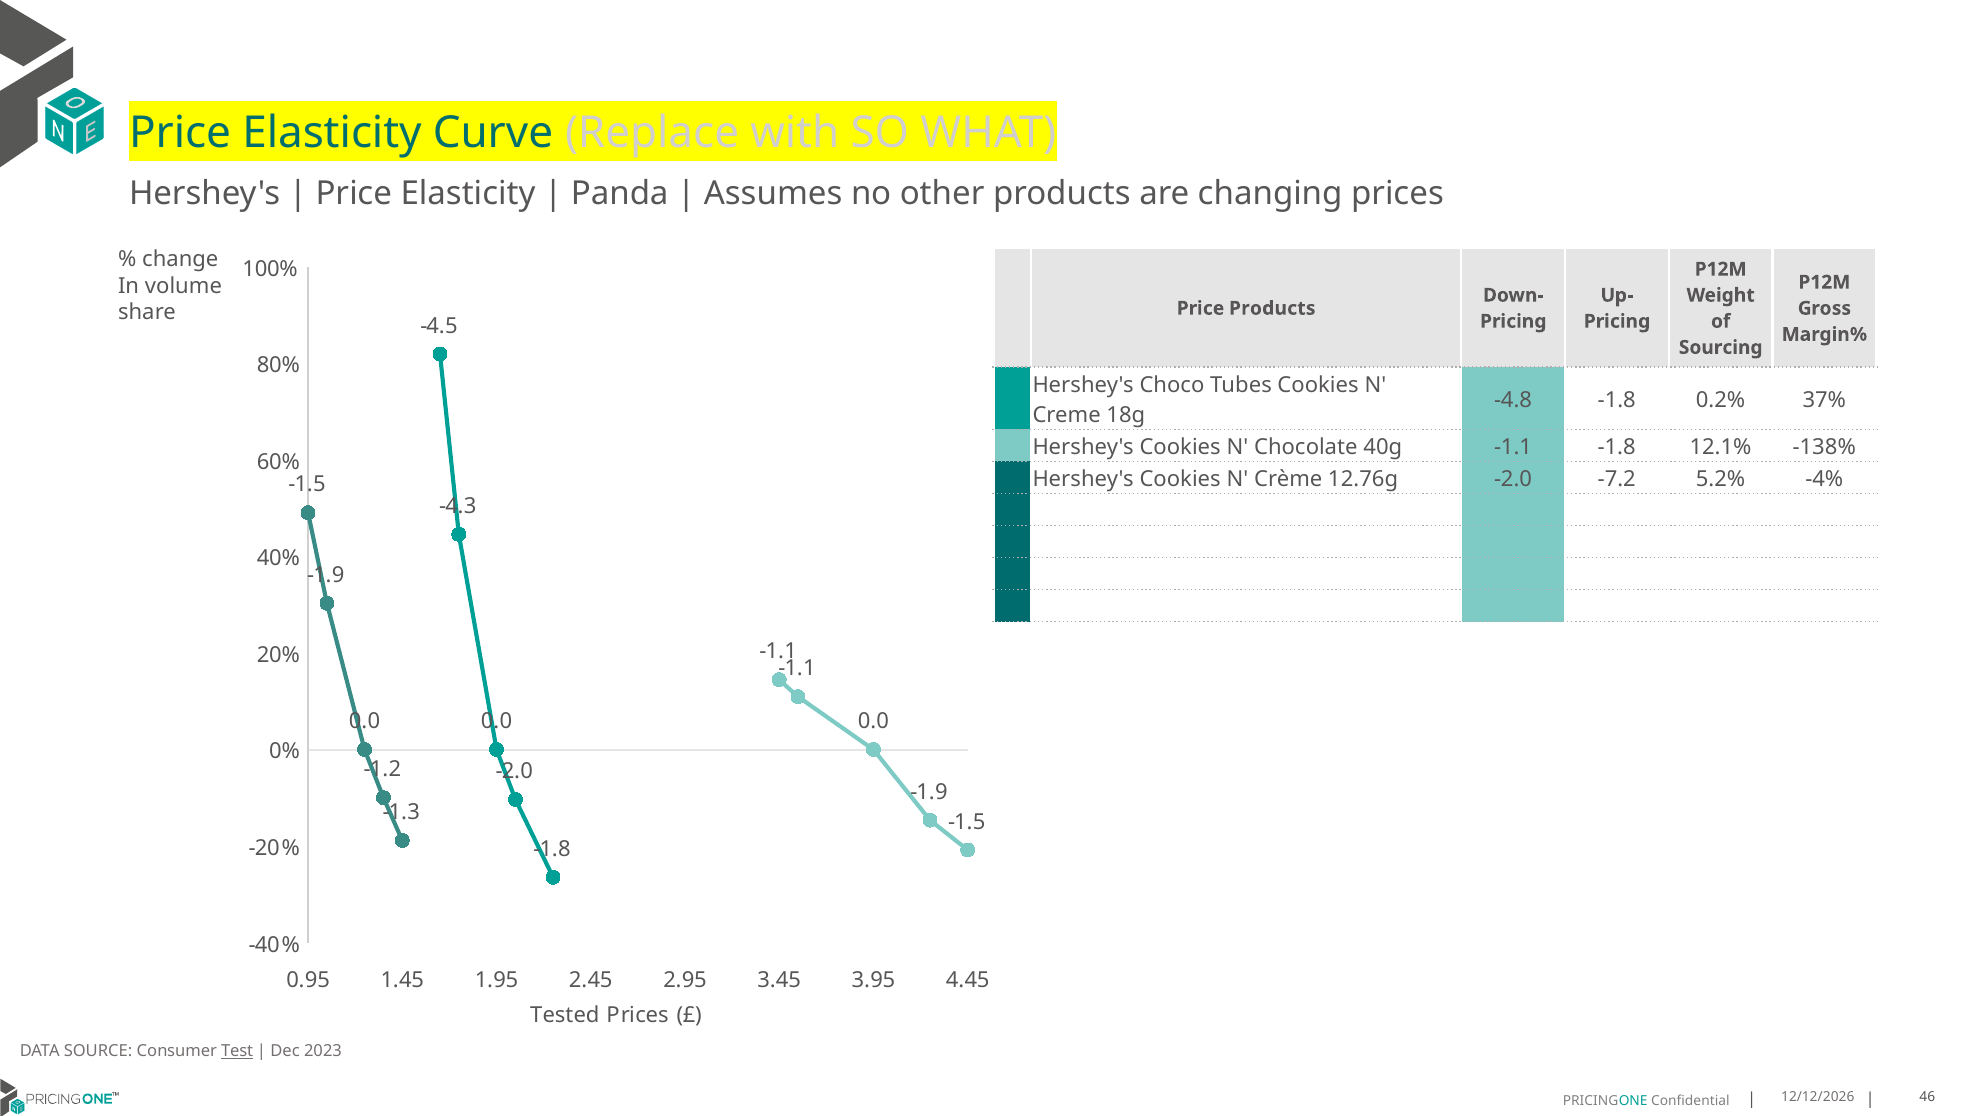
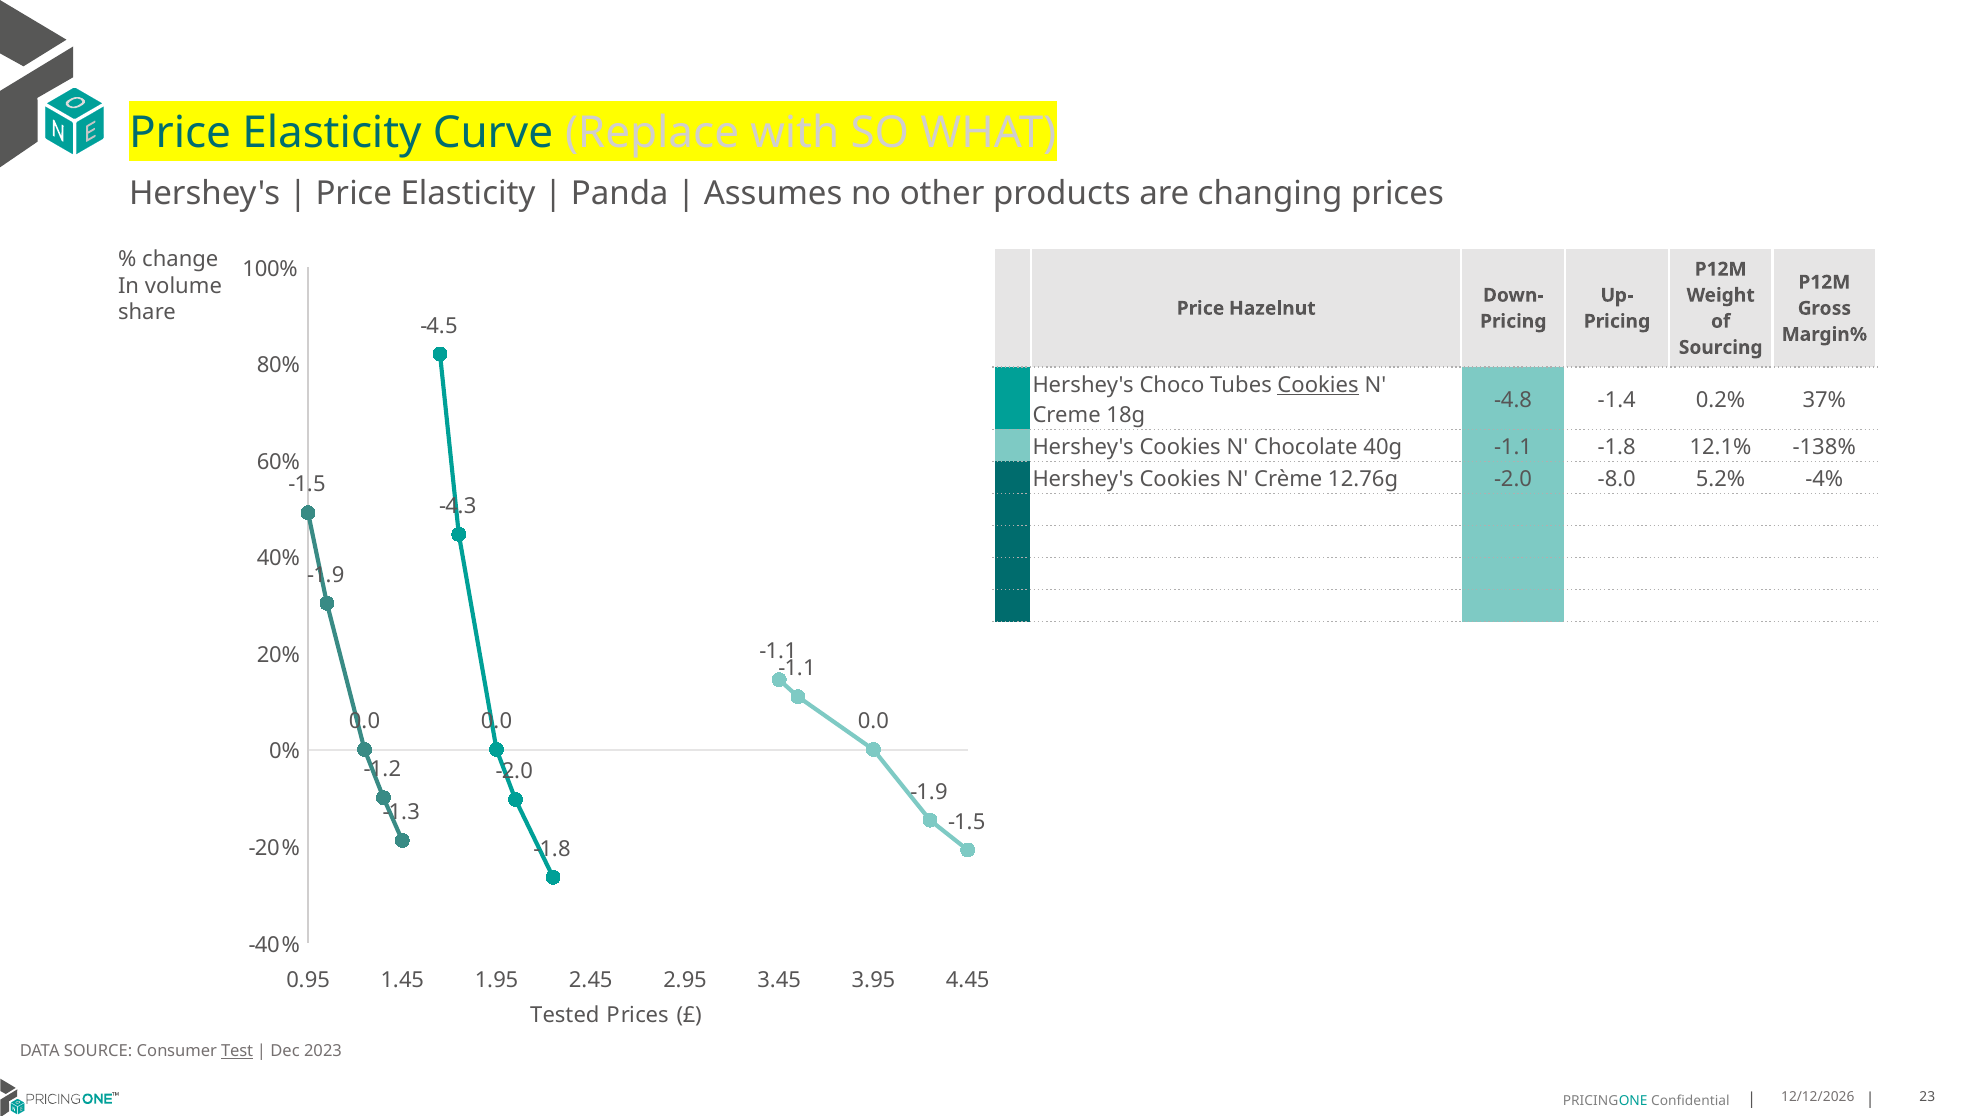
Price Products: Products -> Hazelnut
Cookies at (1318, 385) underline: none -> present
-4.8 -1.8: -1.8 -> -1.4
-7.2: -7.2 -> -8.0
46: 46 -> 23
